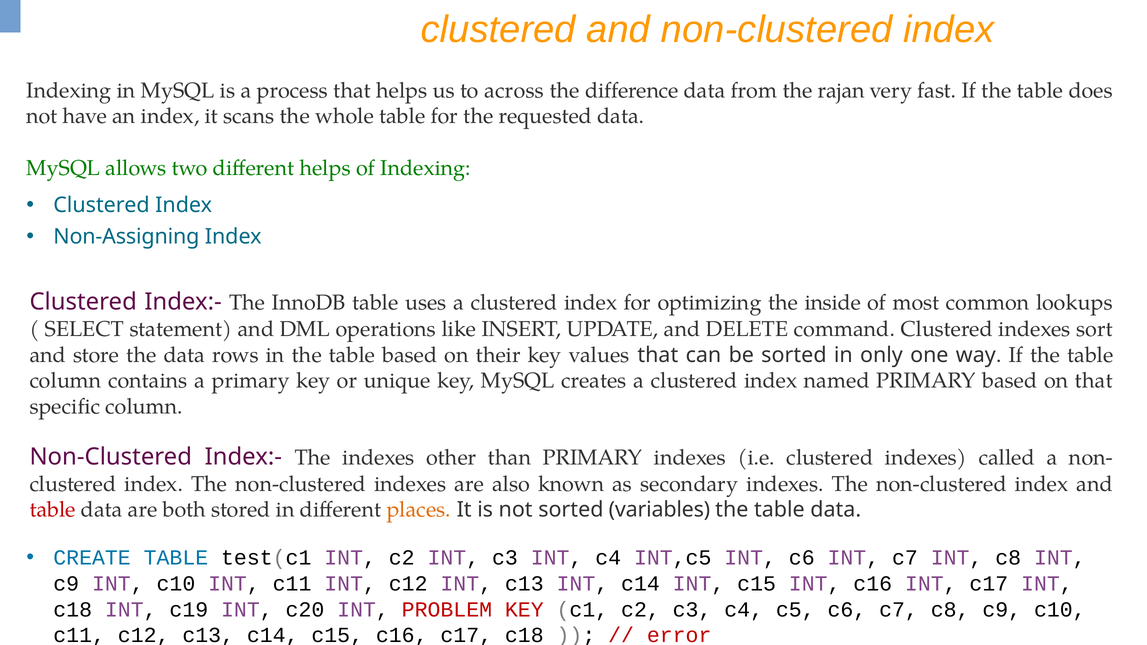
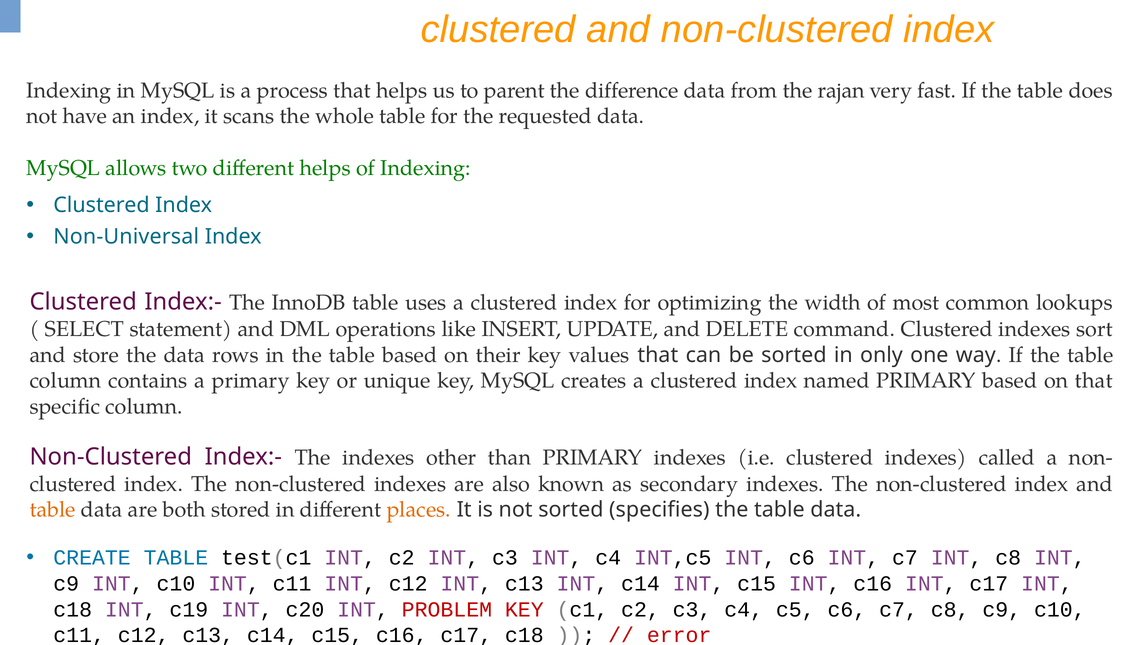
across: across -> parent
Non-Assigning: Non-Assigning -> Non-Universal
inside: inside -> width
table at (53, 510) colour: red -> orange
variables: variables -> specifies
